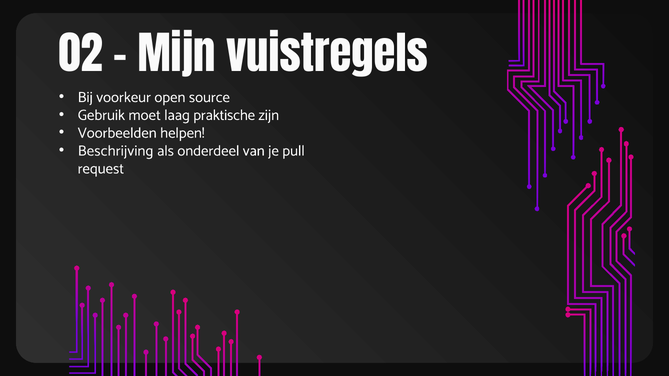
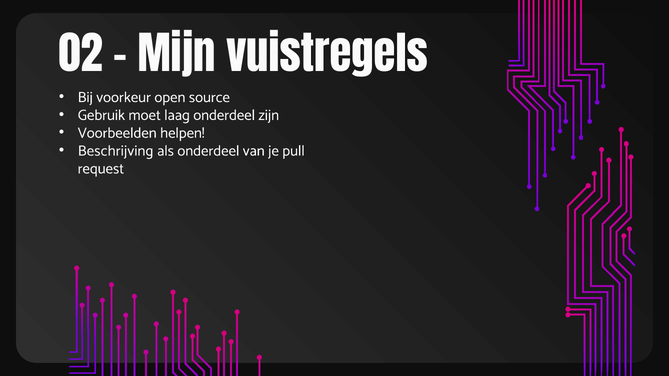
laag praktische: praktische -> onderdeel
